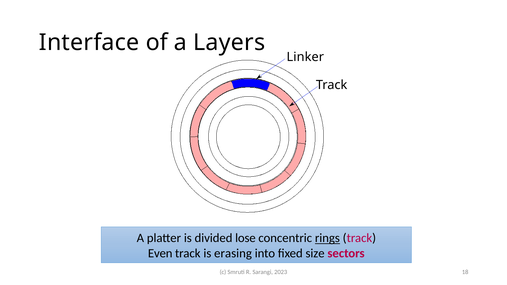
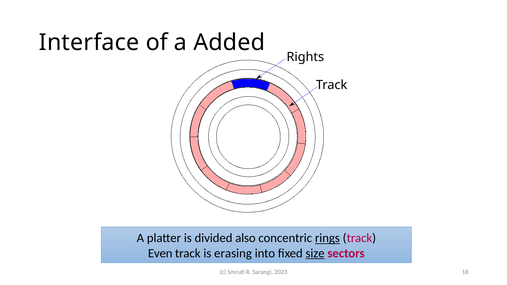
Layers: Layers -> Added
Linker: Linker -> Rights
lose: lose -> also
size underline: none -> present
